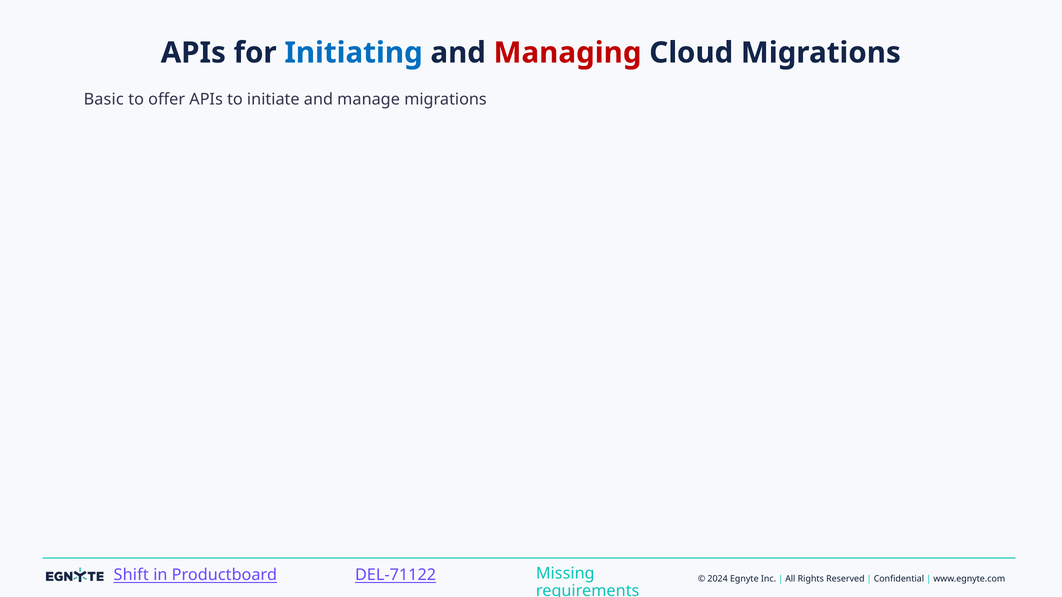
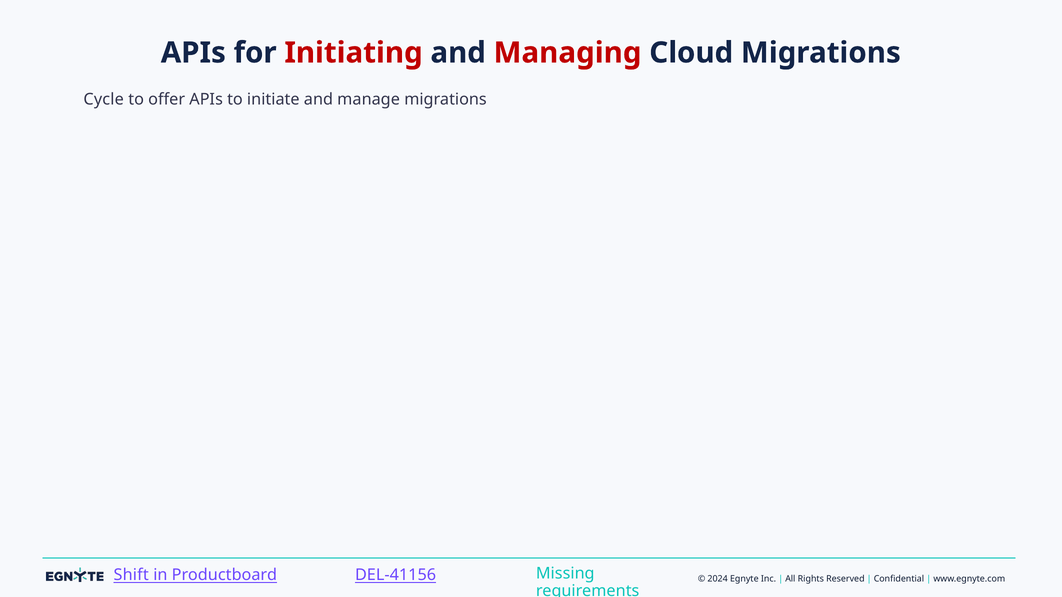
Initiating colour: blue -> red
Basic: Basic -> Cycle
DEL-71122: DEL-71122 -> DEL-41156
